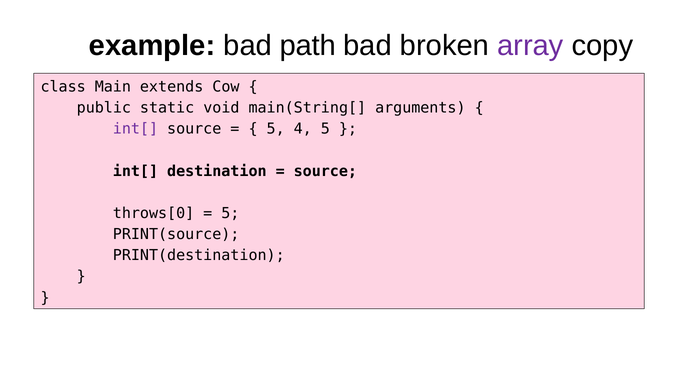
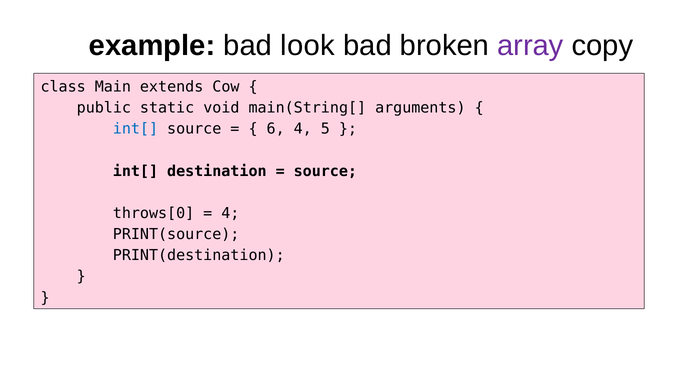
path: path -> look
int[ at (135, 129) colour: purple -> blue
5 at (276, 129): 5 -> 6
5 at (230, 214): 5 -> 4
